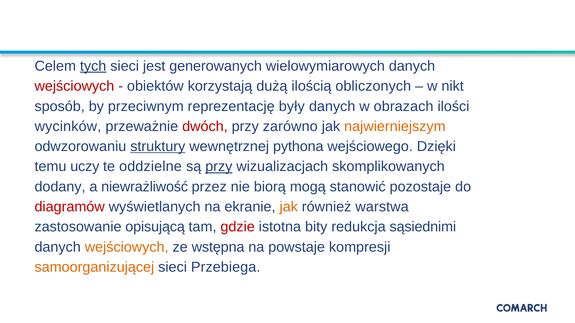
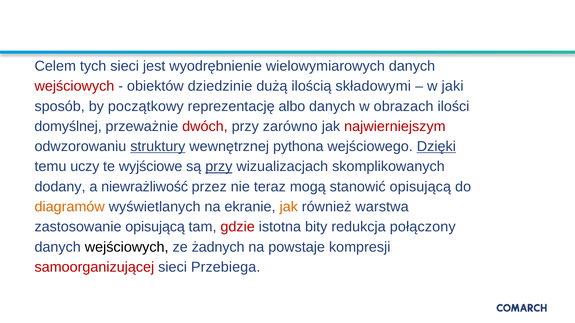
tych underline: present -> none
generowanych: generowanych -> wyodrębnienie
korzystają: korzystają -> dziedzinie
obliczonych: obliczonych -> składowymi
nikt: nikt -> jaki
przeciwnym: przeciwnym -> początkowy
były: były -> albo
wycinków: wycinków -> domyślnej
najwierniejszym colour: orange -> red
Dzięki underline: none -> present
oddzielne: oddzielne -> wyjściowe
biorą: biorą -> teraz
stanowić pozostaje: pozostaje -> opisującą
diagramów colour: red -> orange
sąsiednimi: sąsiednimi -> połączony
wejściowych at (127, 247) colour: orange -> black
wstępna: wstępna -> żadnych
samoorganizującej colour: orange -> red
